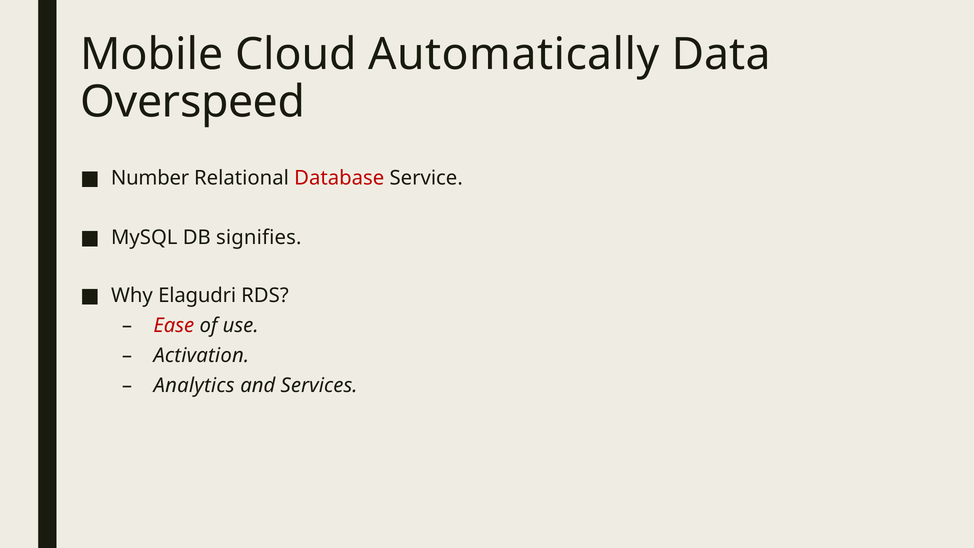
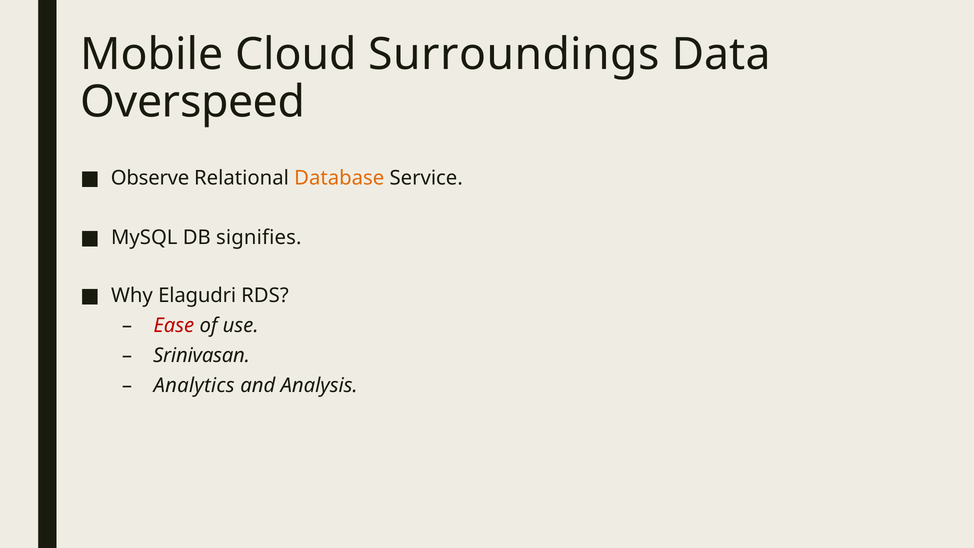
Automatically: Automatically -> Surroundings
Number: Number -> Observe
Database colour: red -> orange
Activation: Activation -> Srinivasan
Services: Services -> Analysis
